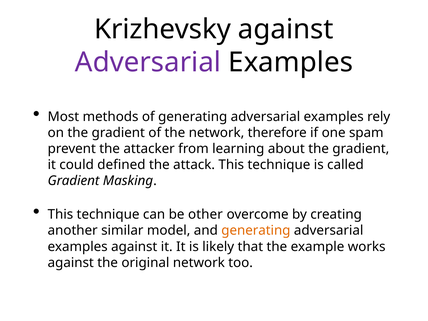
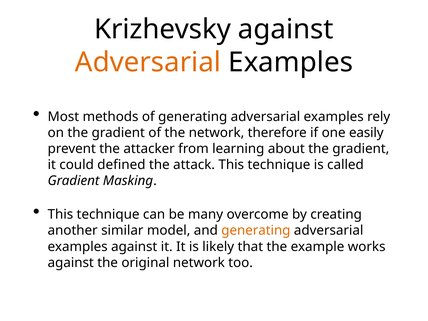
Adversarial at (148, 62) colour: purple -> orange
spam: spam -> easily
other: other -> many
